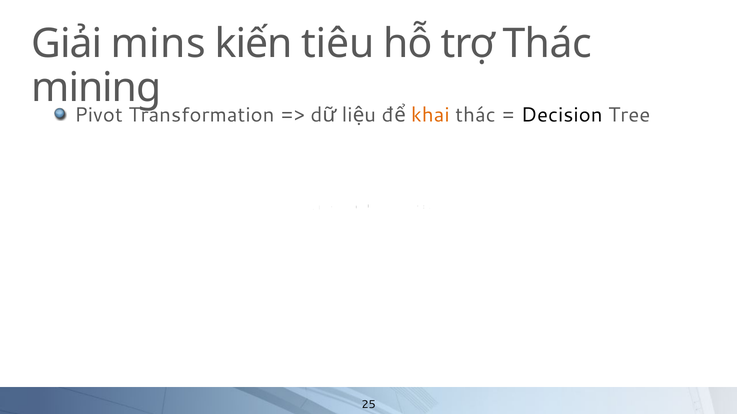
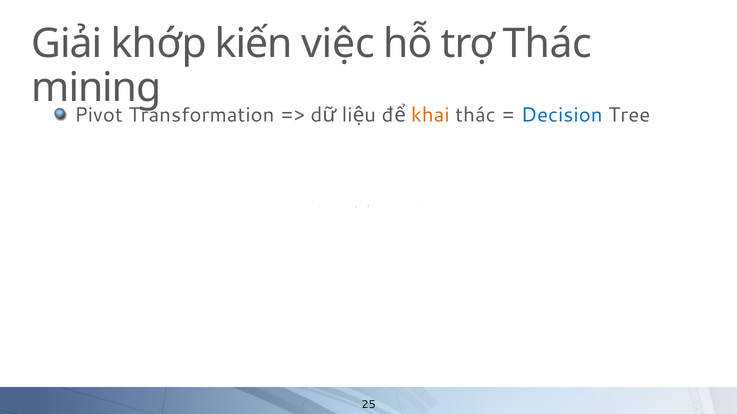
mins: mins -> khớp
tiêu: tiêu -> việc
Decision colour: black -> blue
